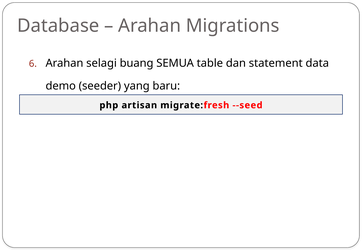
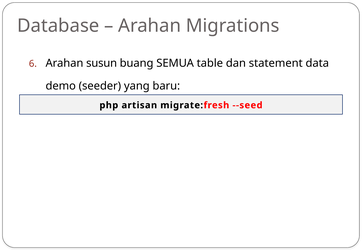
selagi: selagi -> susun
